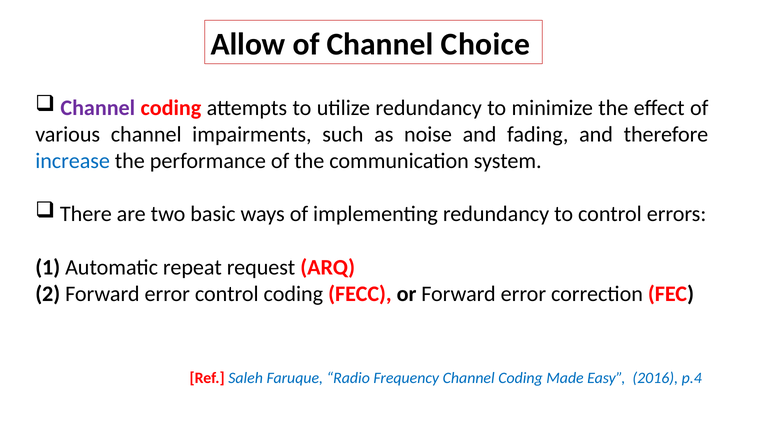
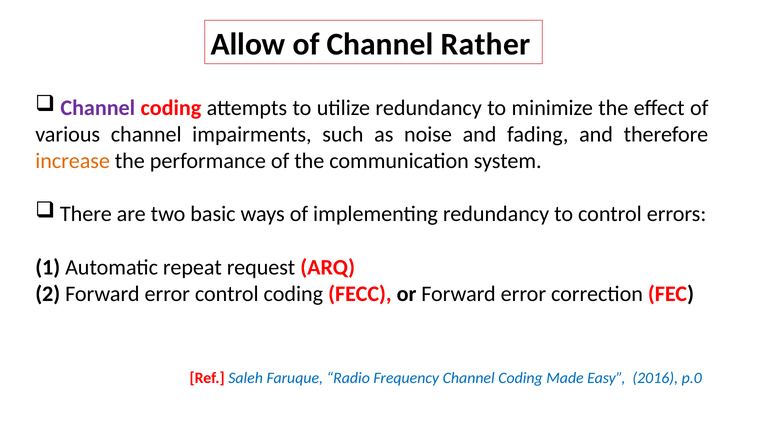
Choice: Choice -> Rather
increase colour: blue -> orange
p.4: p.4 -> p.0
